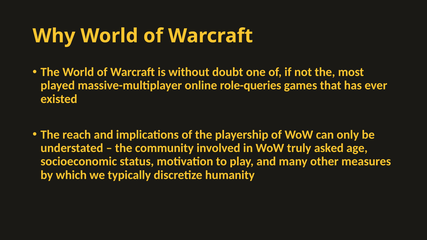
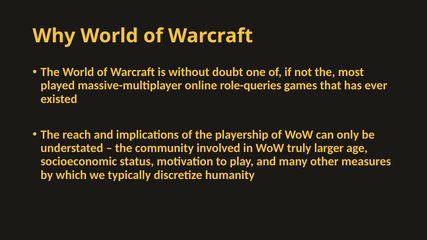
asked: asked -> larger
